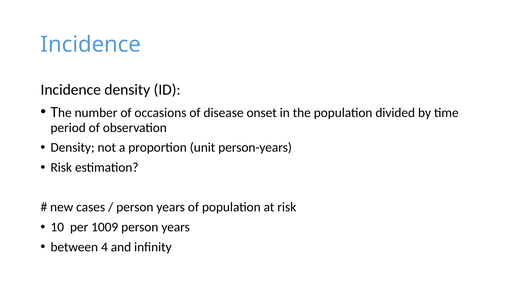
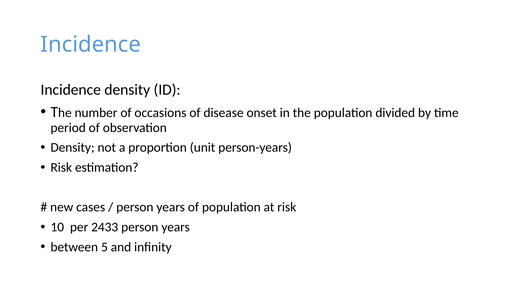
1009: 1009 -> 2433
4: 4 -> 5
